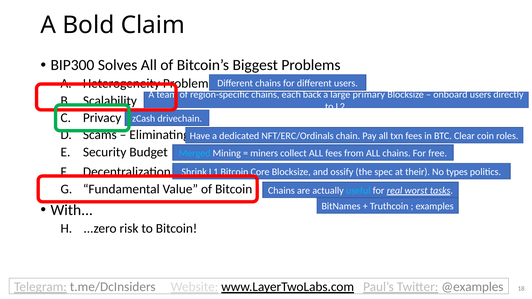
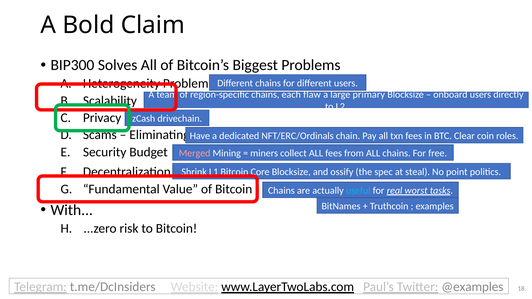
back: back -> flaw
Merged colour: light blue -> pink
their: their -> steal
types: types -> point
